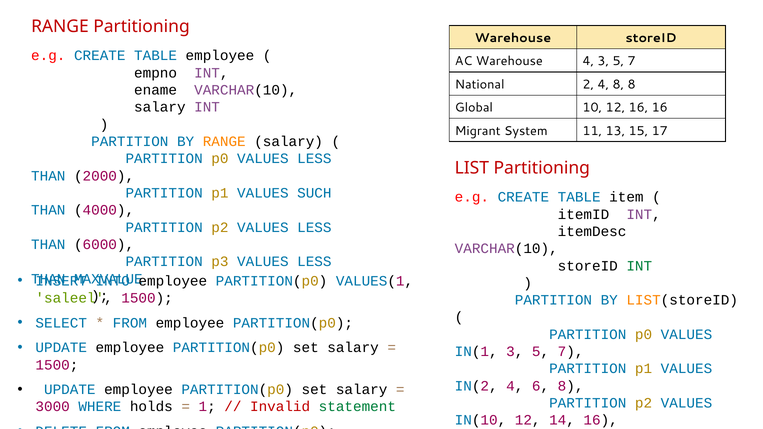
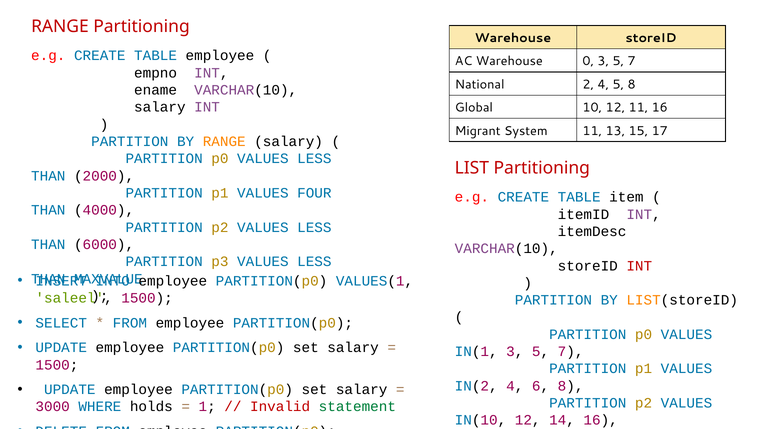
Warehouse 4: 4 -> 0
4 8: 8 -> 5
12 16: 16 -> 11
SUCH: SUCH -> FOUR
INT at (639, 266) colour: green -> red
